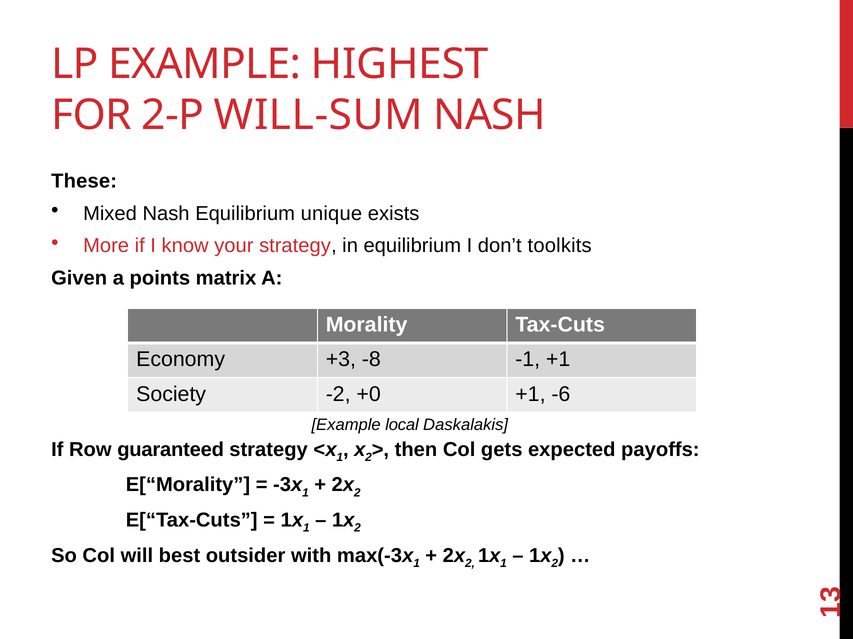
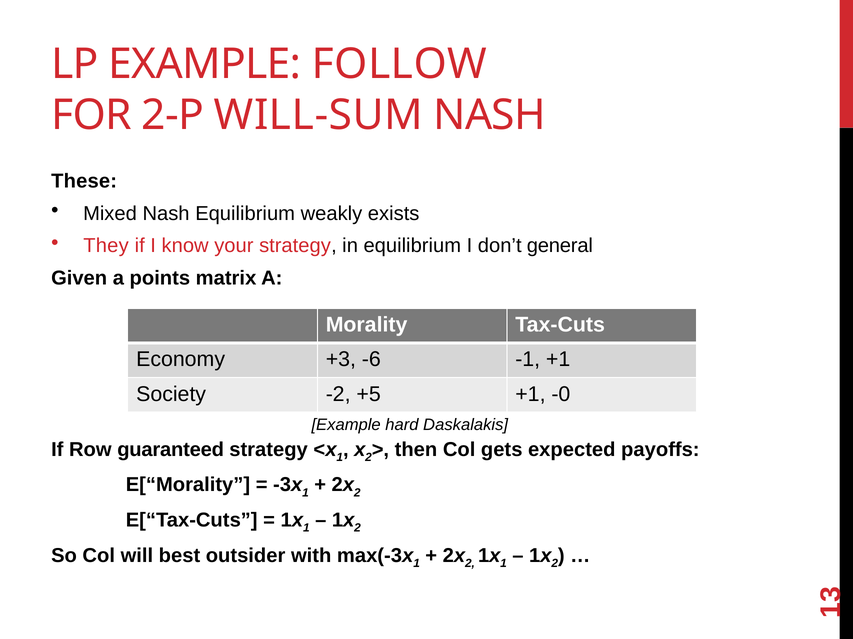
HIGHEST: HIGHEST -> FOLLOW
unique: unique -> weakly
More: More -> They
toolkits: toolkits -> general
-8: -8 -> -6
+0: +0 -> +5
-6: -6 -> -0
local: local -> hard
